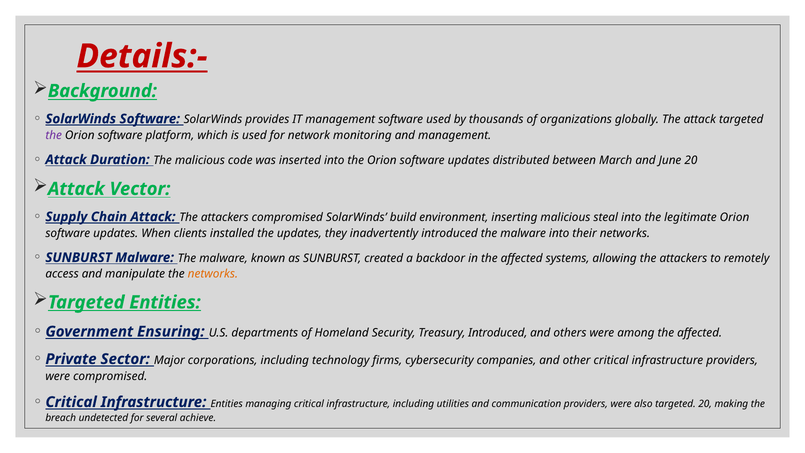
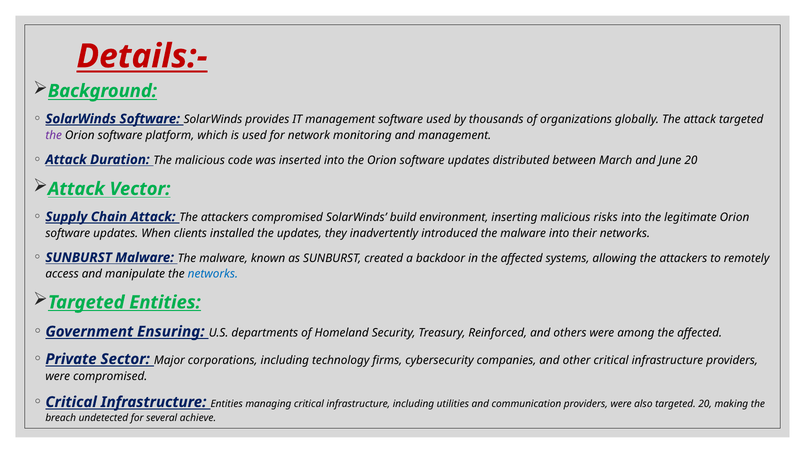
steal: steal -> risks
networks at (213, 274) colour: orange -> blue
Treasury Introduced: Introduced -> Reinforced
